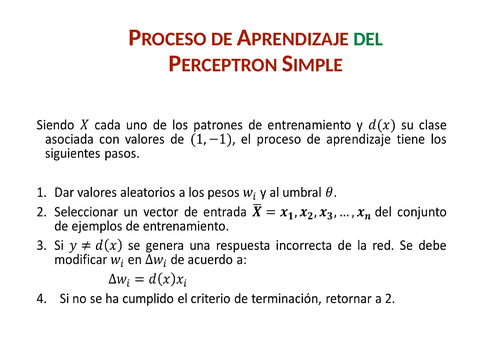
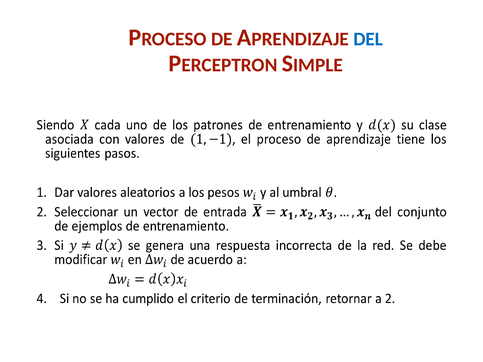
DEL colour: green -> blue
